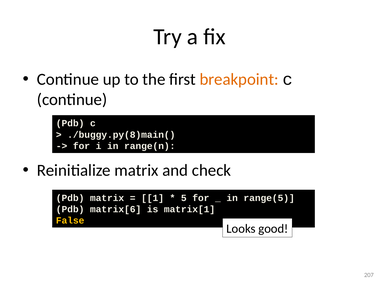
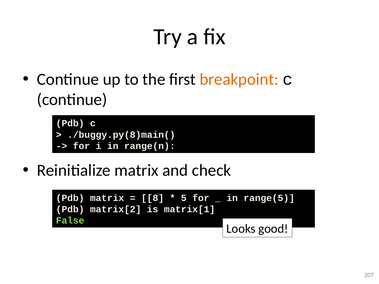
1: 1 -> 8
matrix[6: matrix[6 -> matrix[2
False colour: yellow -> light green
